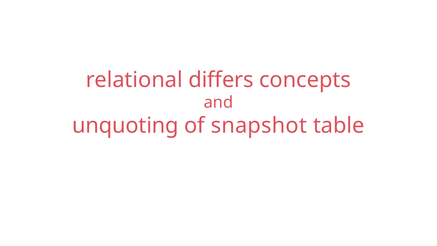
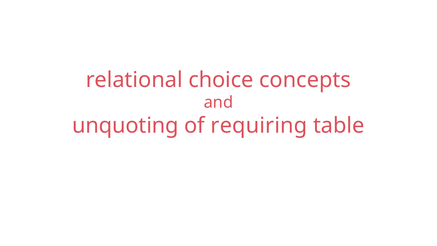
differs: differs -> choice
snapshot: snapshot -> requiring
